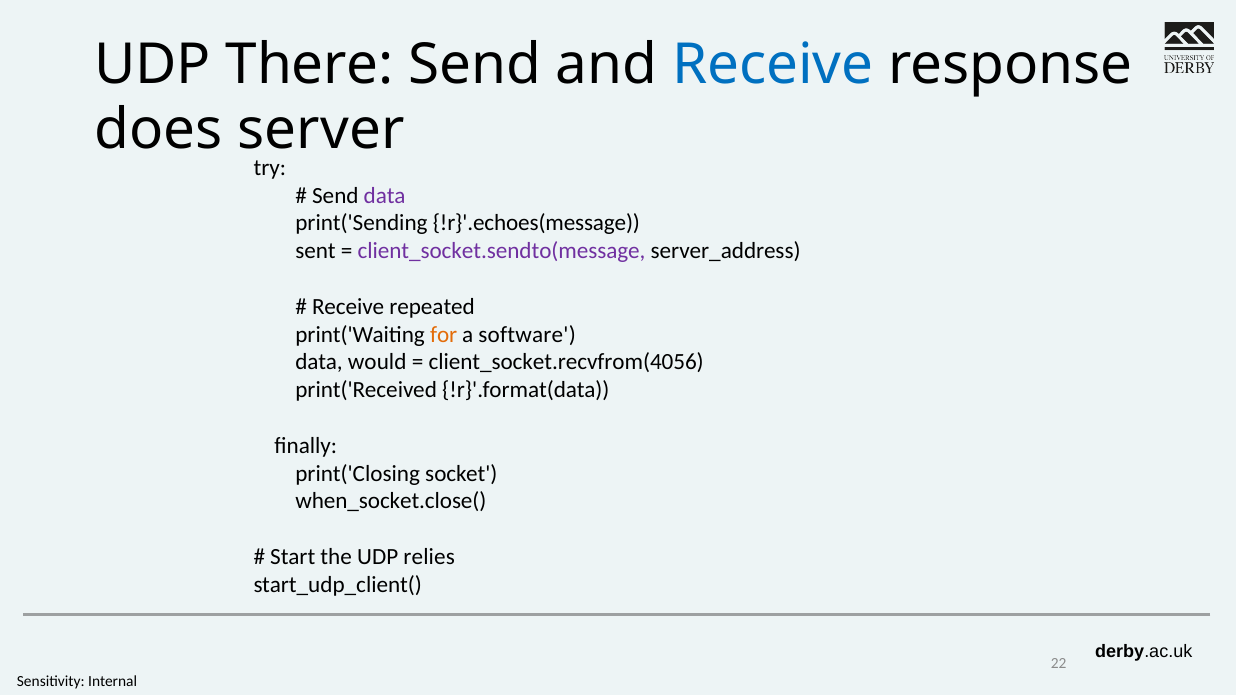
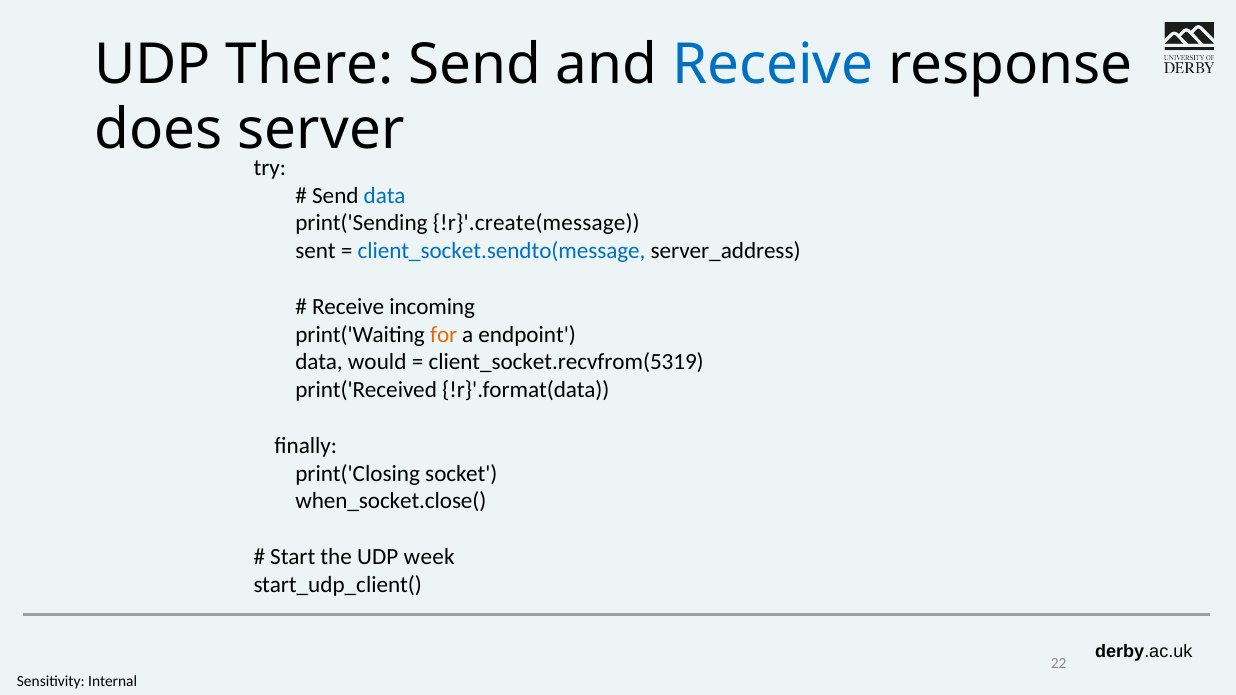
data at (385, 196) colour: purple -> blue
!r}'.echoes(message: !r}'.echoes(message -> !r}'.create(message
client_socket.sendto(message colour: purple -> blue
repeated: repeated -> incoming
software: software -> endpoint
client_socket.recvfrom(4056: client_socket.recvfrom(4056 -> client_socket.recvfrom(5319
relies: relies -> week
